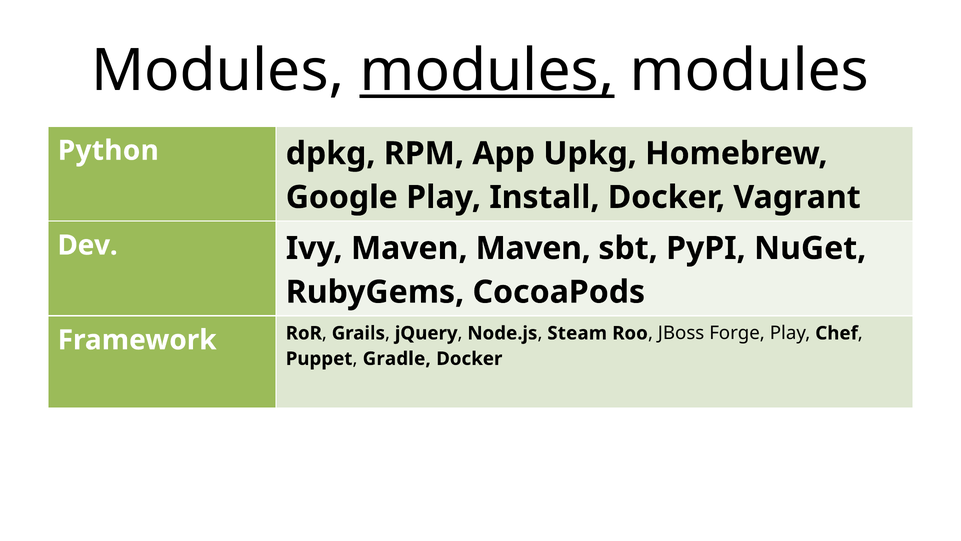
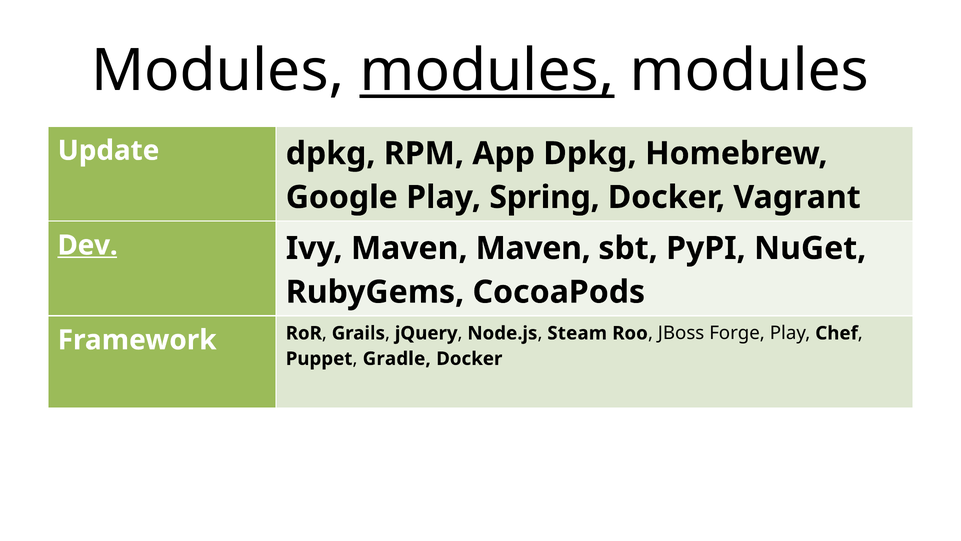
Python: Python -> Update
App Upkg: Upkg -> Dpkg
Install: Install -> Spring
Dev underline: none -> present
